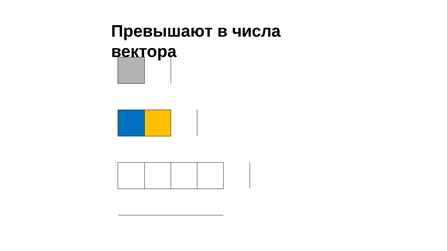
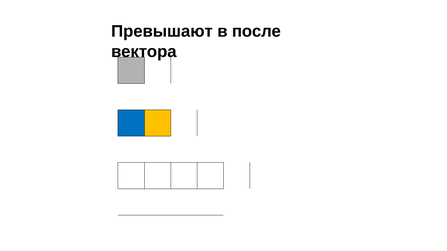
числа: числа -> после
